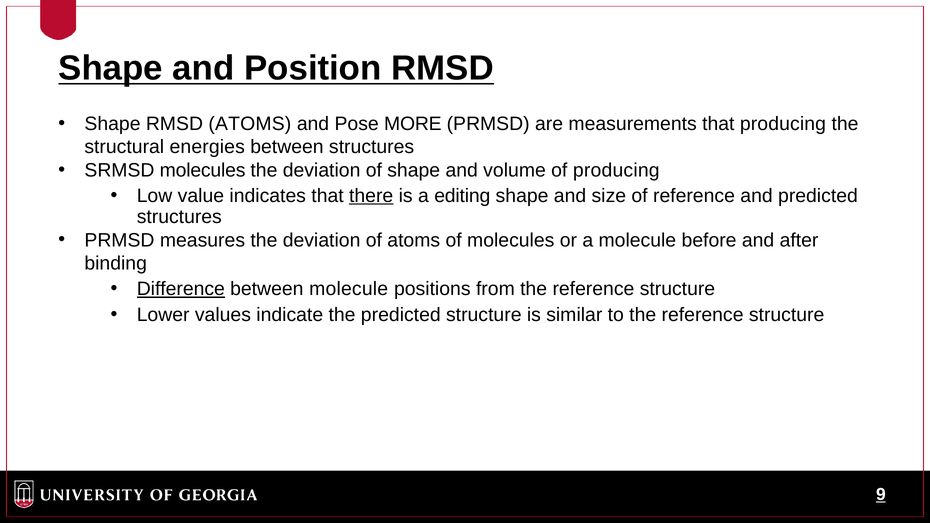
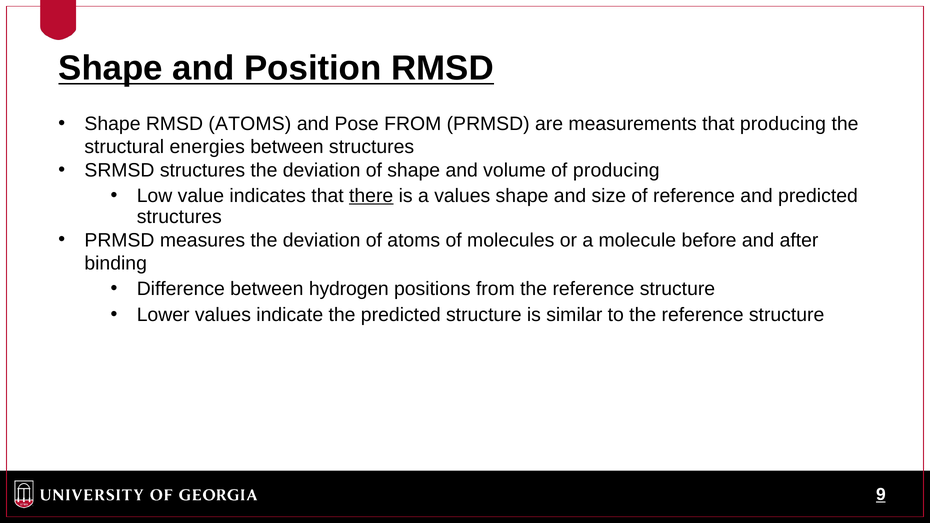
Pose MORE: MORE -> FROM
SRMSD molecules: molecules -> structures
a editing: editing -> values
Difference underline: present -> none
between molecule: molecule -> hydrogen
